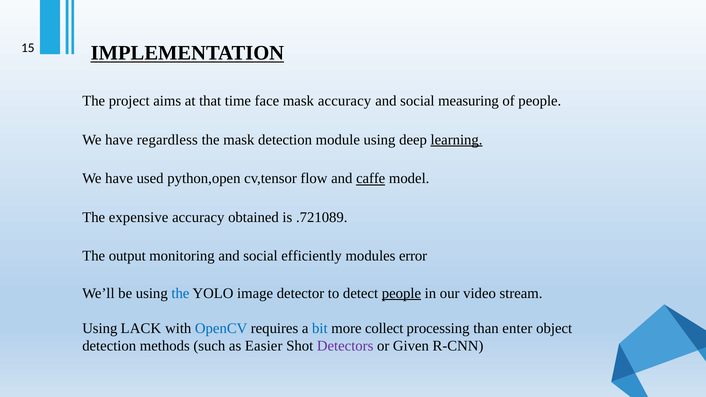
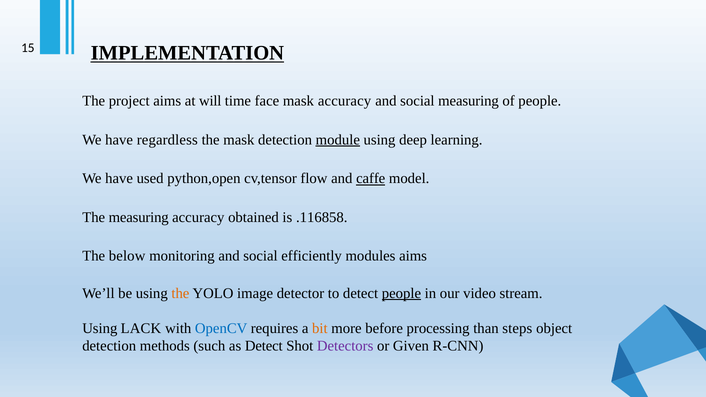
that: that -> will
module underline: none -> present
learning underline: present -> none
The expensive: expensive -> measuring
.721089: .721089 -> .116858
output: output -> below
modules error: error -> aims
the at (180, 293) colour: blue -> orange
bit colour: blue -> orange
collect: collect -> before
enter: enter -> steps
as Easier: Easier -> Detect
